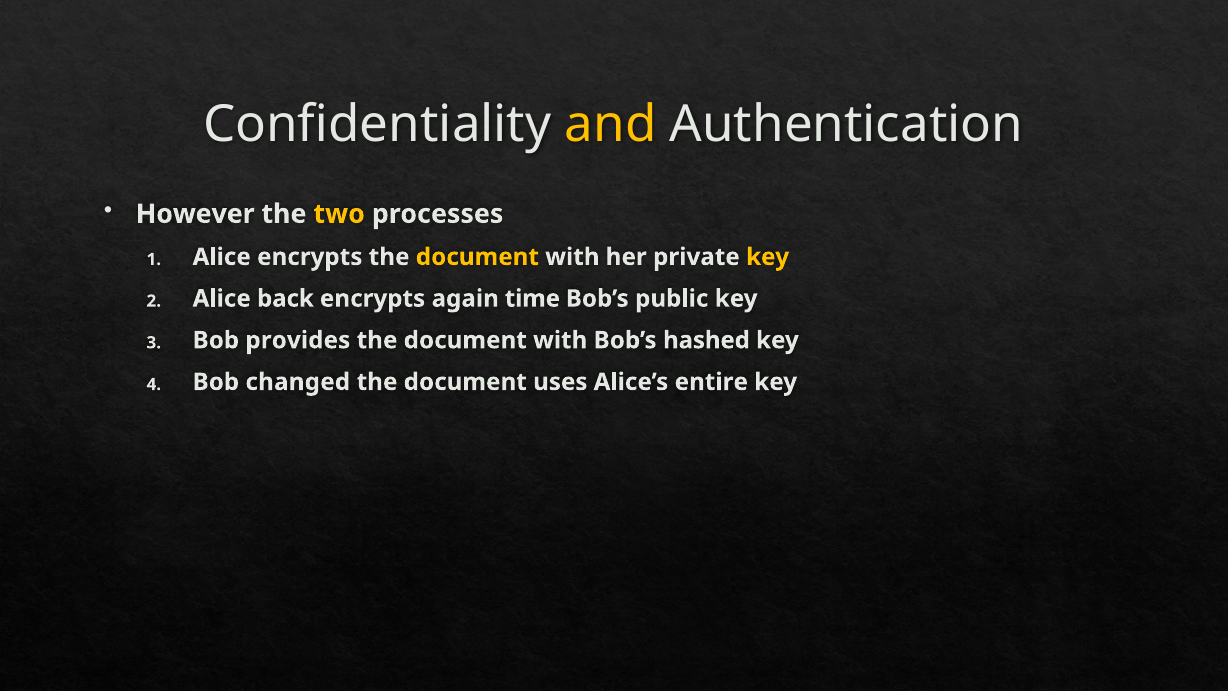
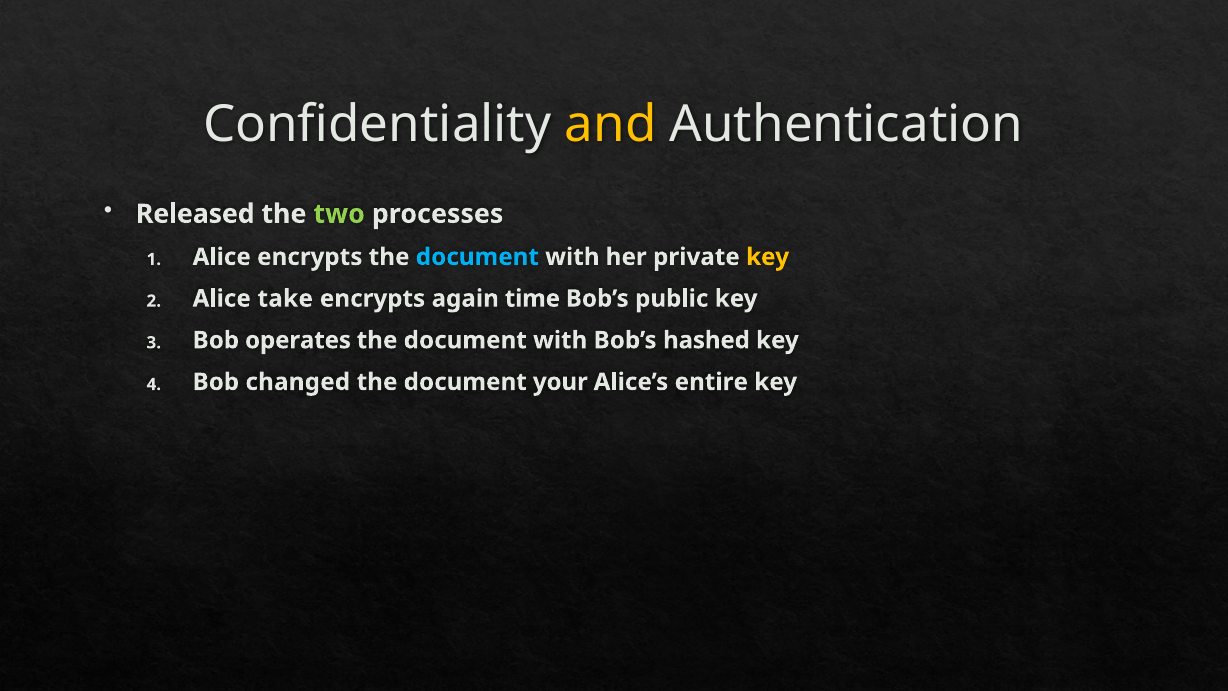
However: However -> Released
two colour: yellow -> light green
document at (477, 257) colour: yellow -> light blue
back: back -> take
provides: provides -> operates
uses: uses -> your
